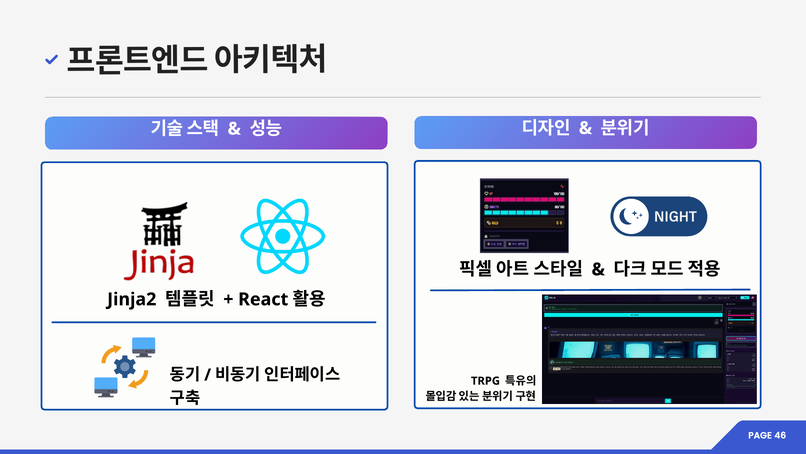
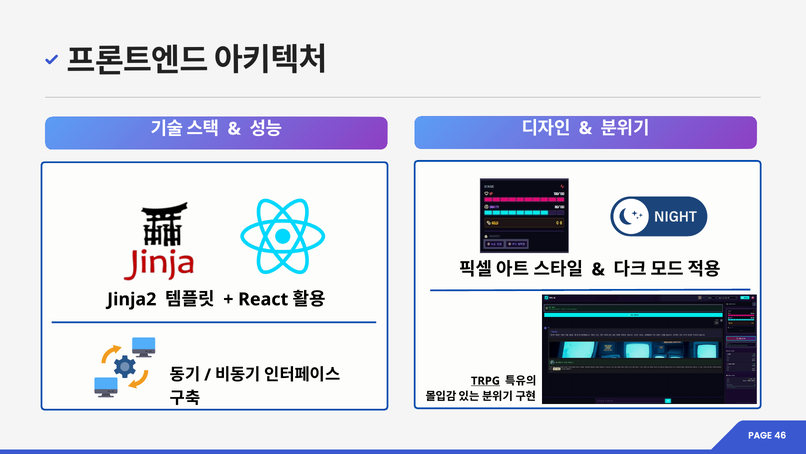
TRPG underline: none -> present
